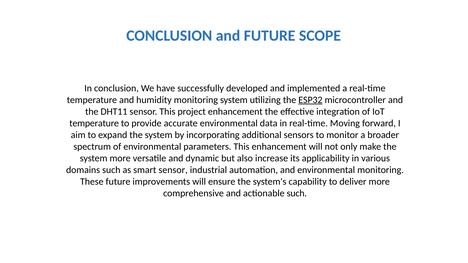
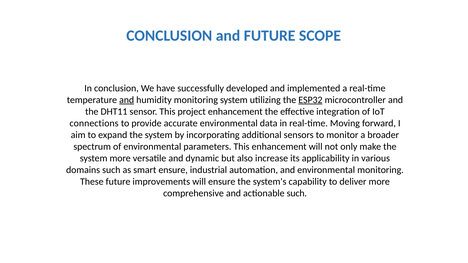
and at (127, 100) underline: none -> present
temperature at (94, 123): temperature -> connections
smart sensor: sensor -> ensure
